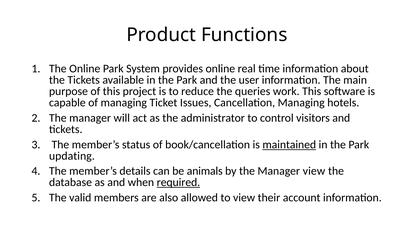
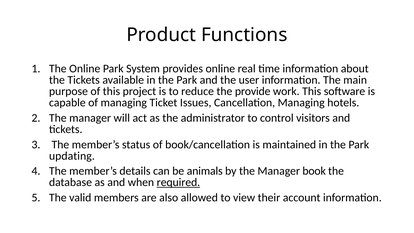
queries: queries -> provide
maintained underline: present -> none
Manager view: view -> book
